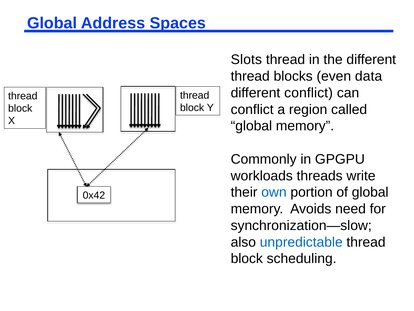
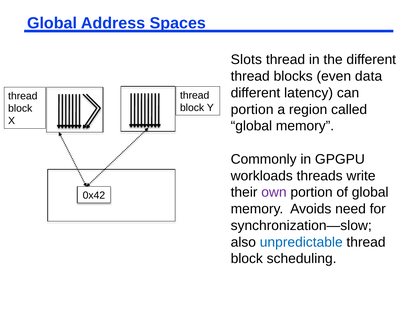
different conflict: conflict -> latency
conflict at (252, 109): conflict -> portion
own colour: blue -> purple
